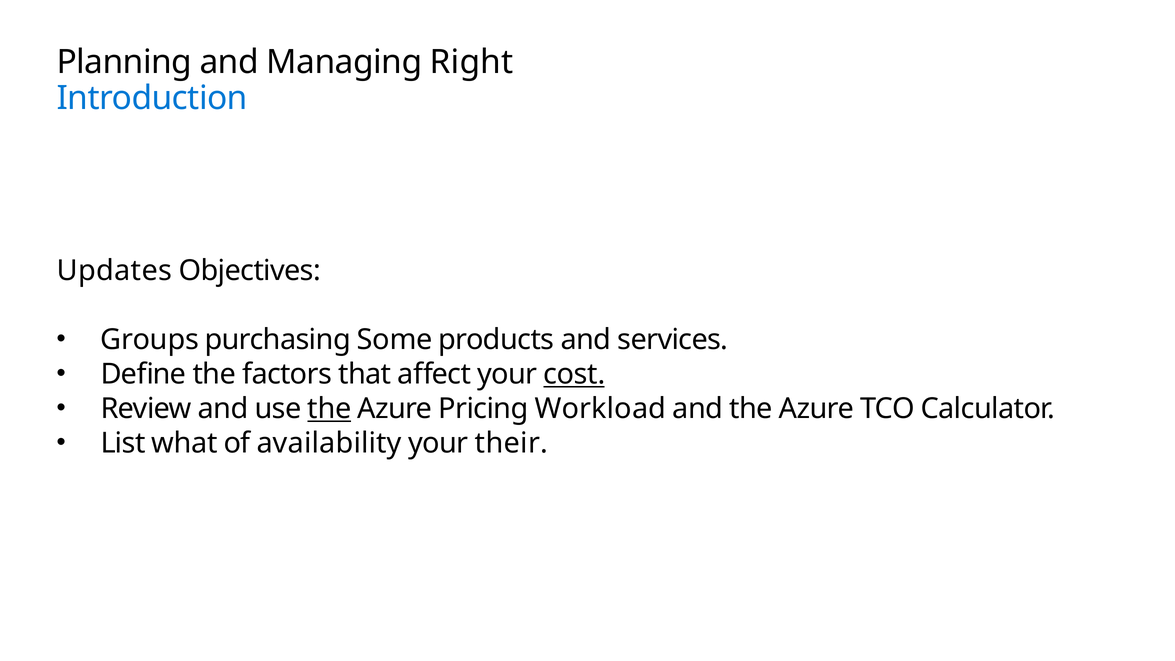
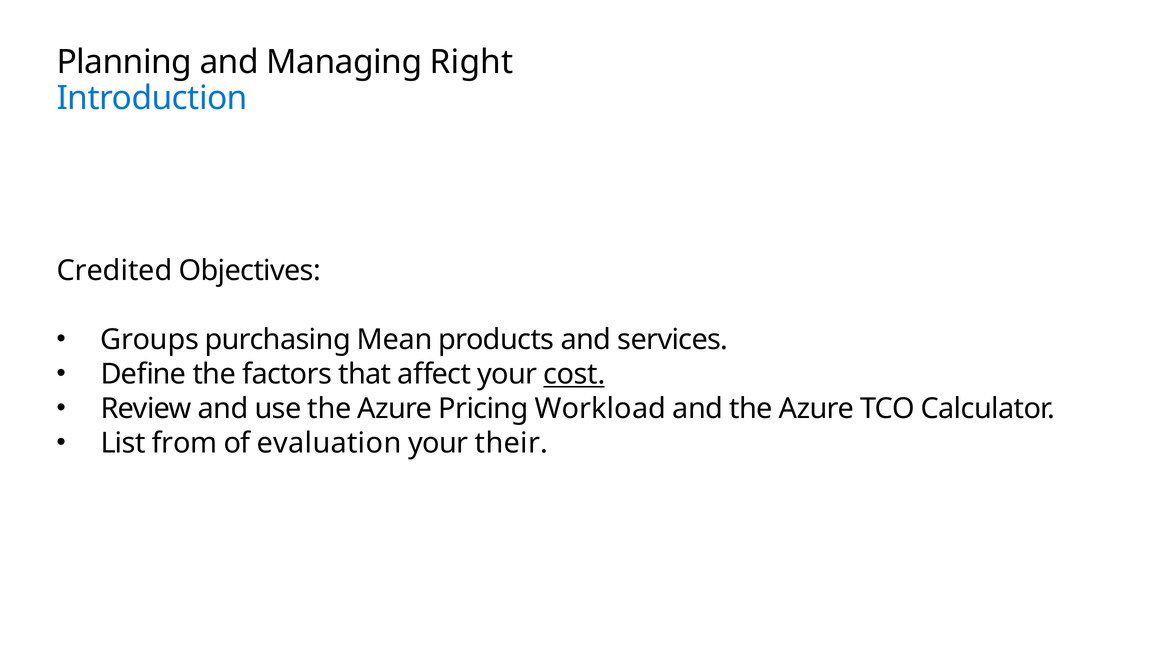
Updates: Updates -> Credited
Some: Some -> Mean
the at (329, 409) underline: present -> none
what: what -> from
availability: availability -> evaluation
